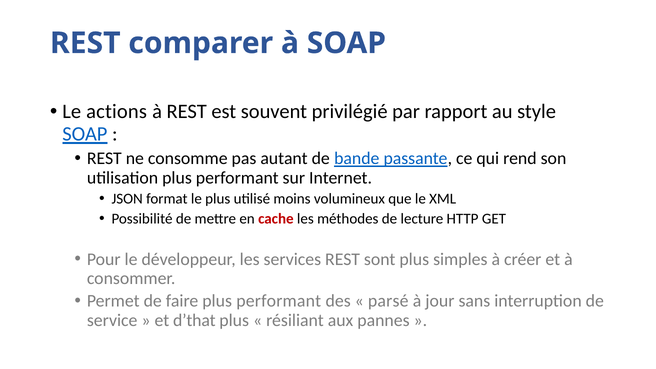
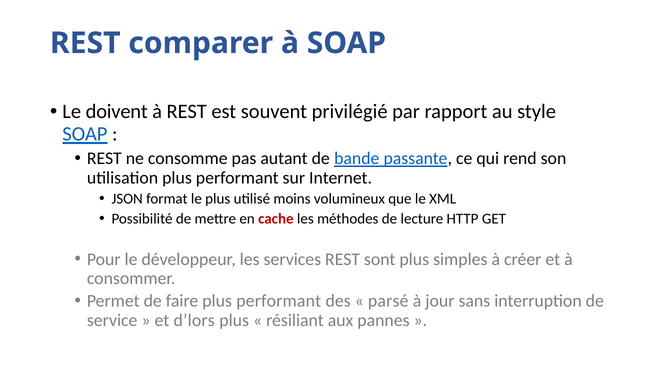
actions: actions -> doivent
d’that: d’that -> d’lors
